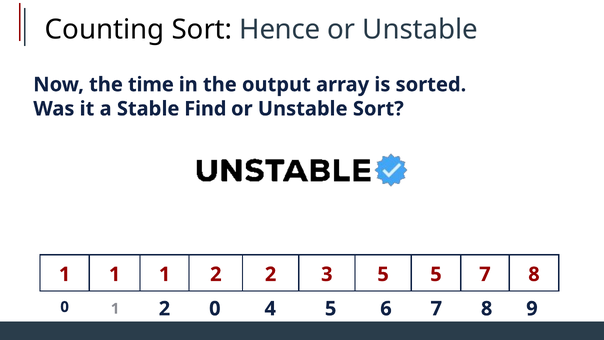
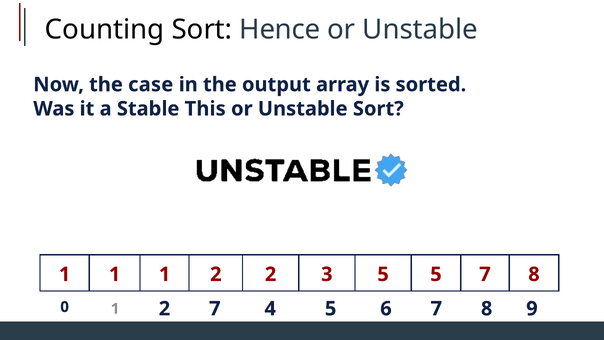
time: time -> case
Find: Find -> This
2 0: 0 -> 7
